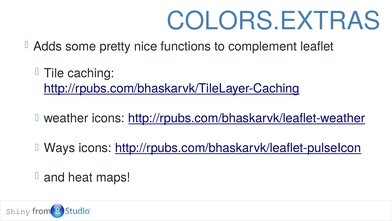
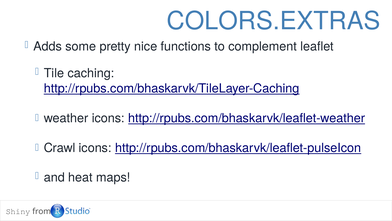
Ways: Ways -> Crawl
